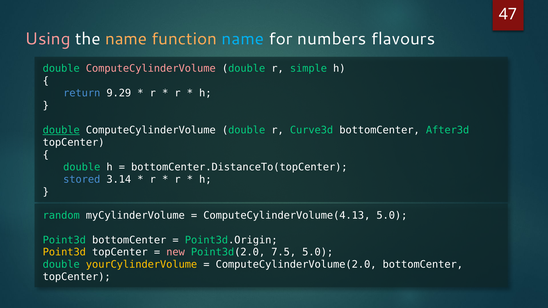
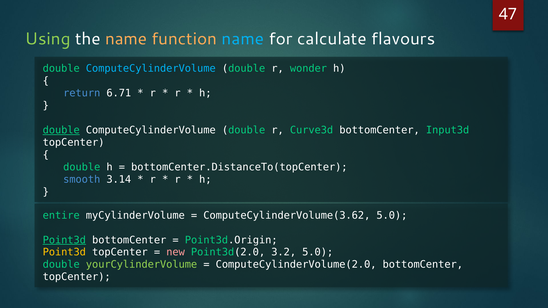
Using colour: pink -> light green
numbers: numbers -> calculate
ComputeCylinderVolume at (151, 69) colour: pink -> light blue
simple: simple -> wonder
9.29: 9.29 -> 6.71
After3d: After3d -> Input3d
stored: stored -> smooth
random: random -> entire
ComputeCylinderVolume(4.13: ComputeCylinderVolume(4.13 -> ComputeCylinderVolume(3.62
Point3d at (64, 240) underline: none -> present
7.5: 7.5 -> 3.2
yourCylinderVolume colour: yellow -> light green
